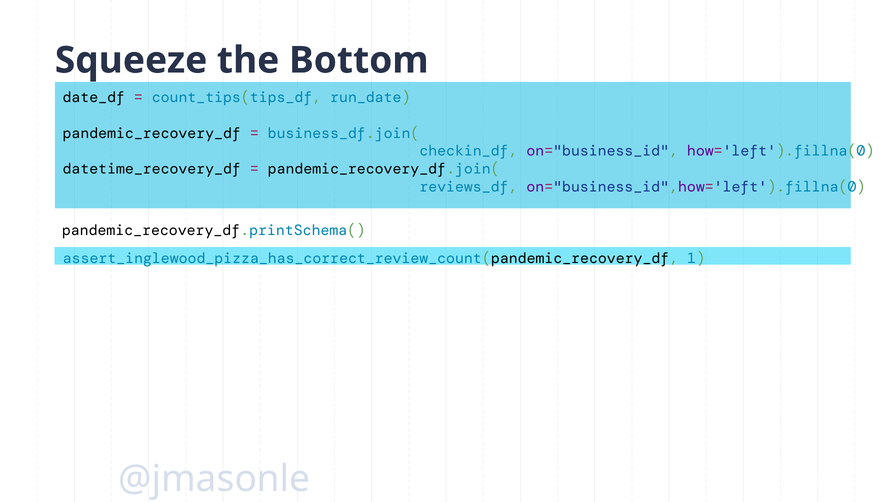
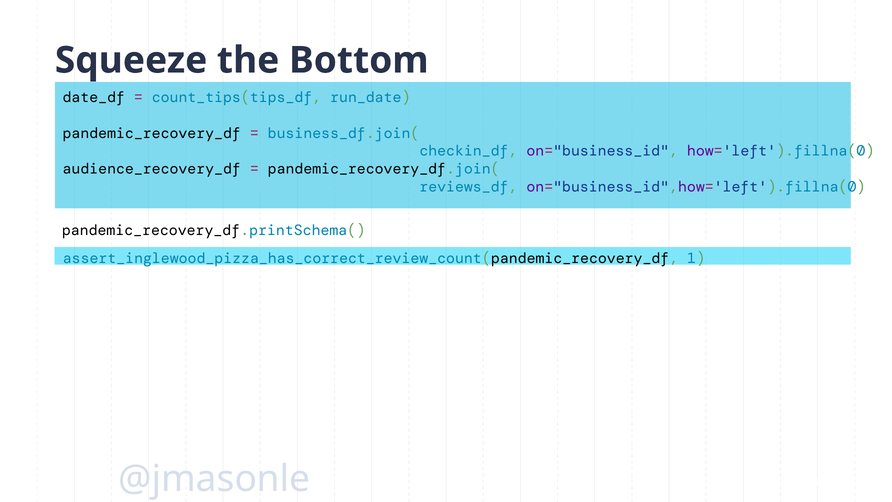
datetime_recovery_df: datetime_recovery_df -> audience_recovery_df
